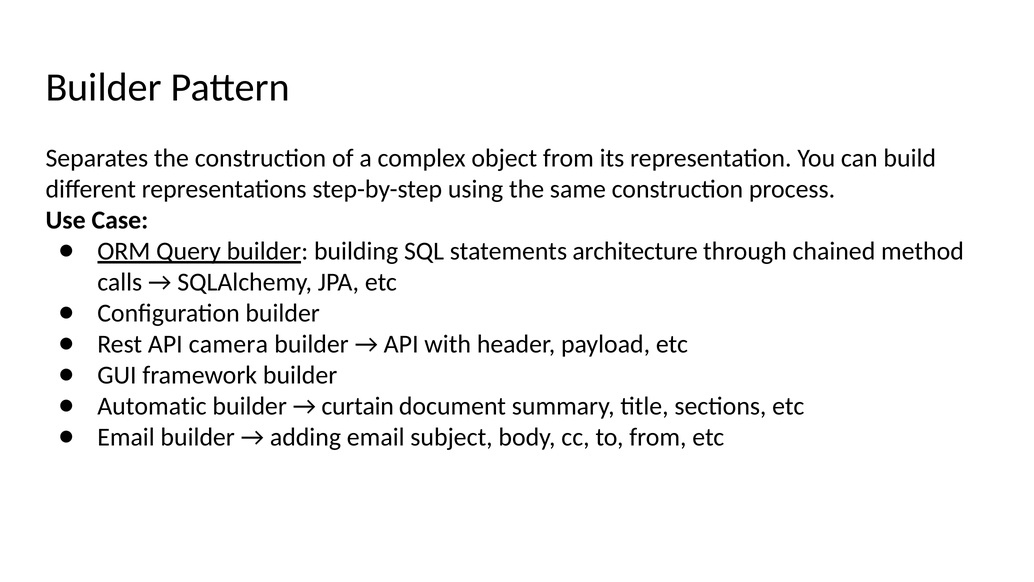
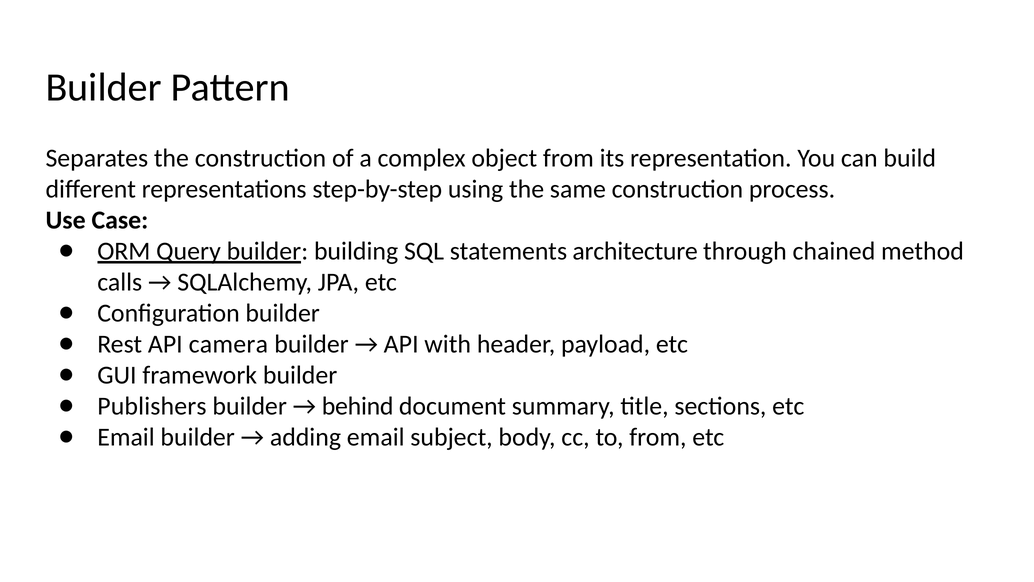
Automatic: Automatic -> Publishers
curtain: curtain -> behind
